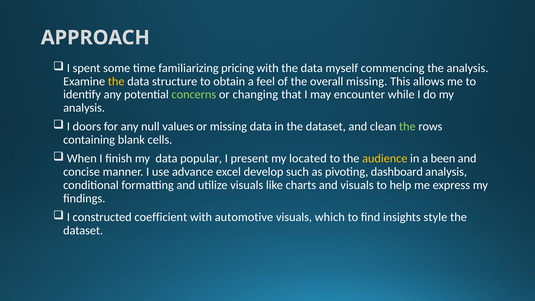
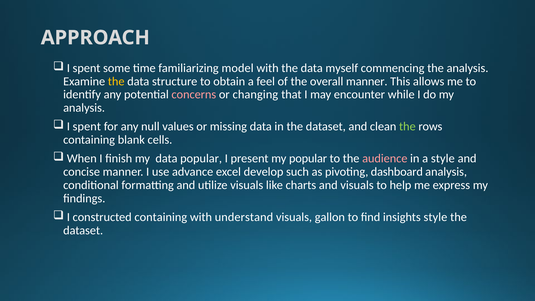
pricing: pricing -> model
overall missing: missing -> manner
concerns colour: light green -> pink
doors at (87, 127): doors -> spent
my located: located -> popular
audience colour: yellow -> pink
a been: been -> style
constructed coefficient: coefficient -> containing
automotive: automotive -> understand
which: which -> gallon
